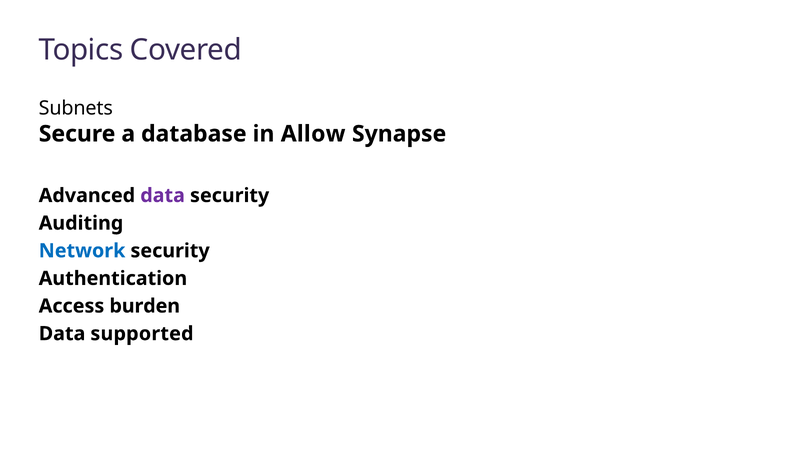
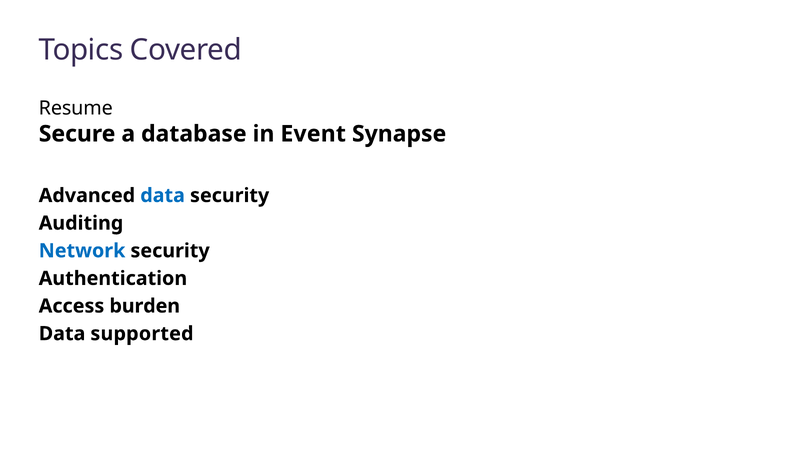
Subnets: Subnets -> Resume
Allow: Allow -> Event
data at (163, 195) colour: purple -> blue
